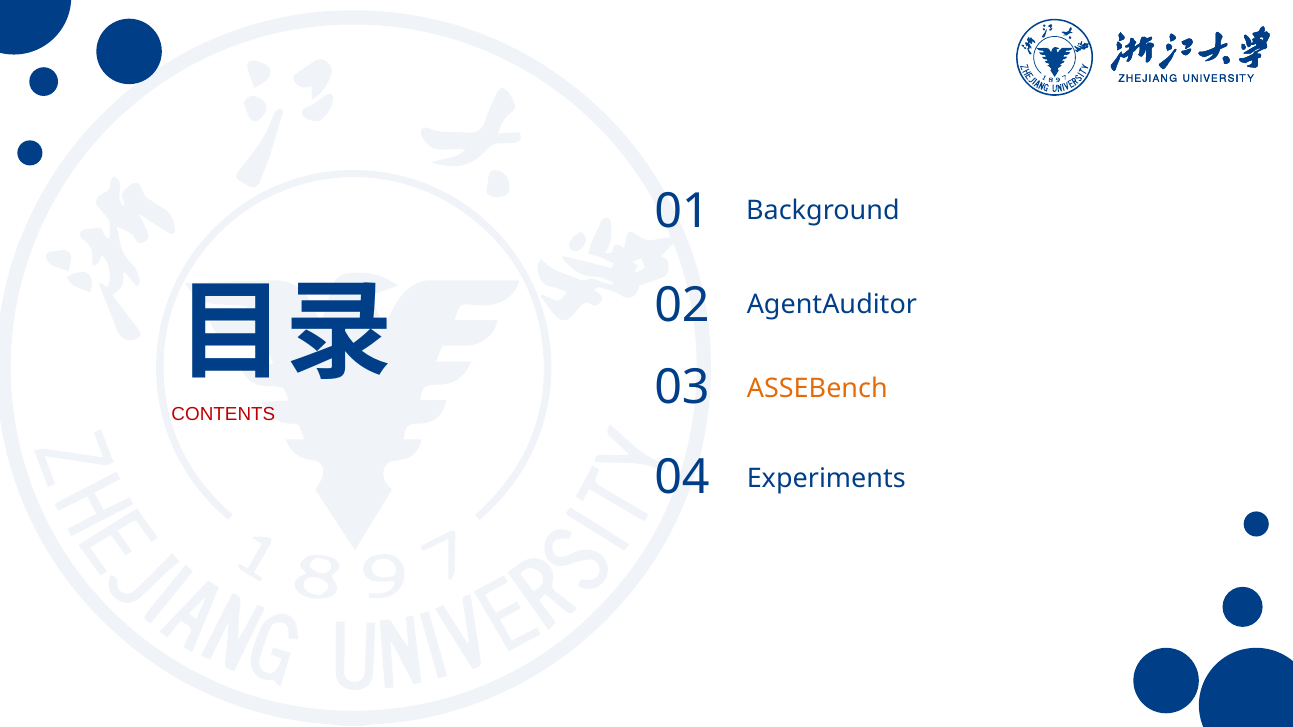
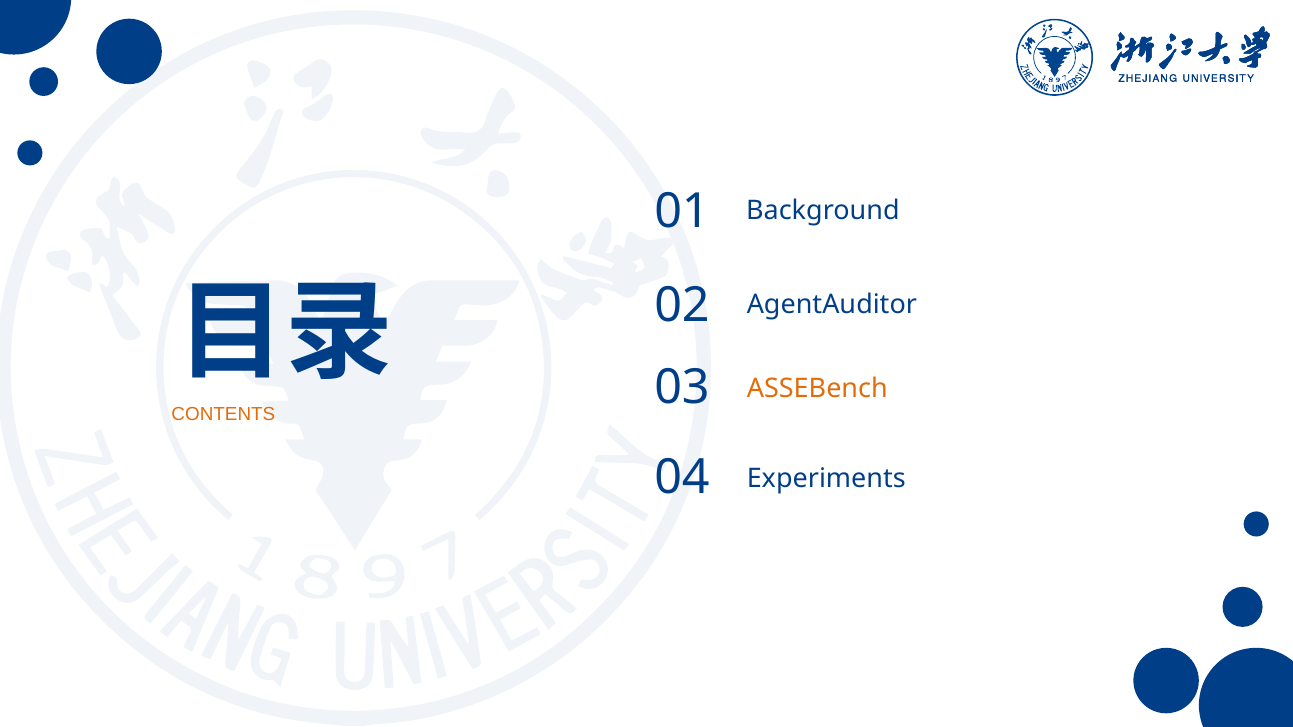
CONTENTS colour: red -> orange
